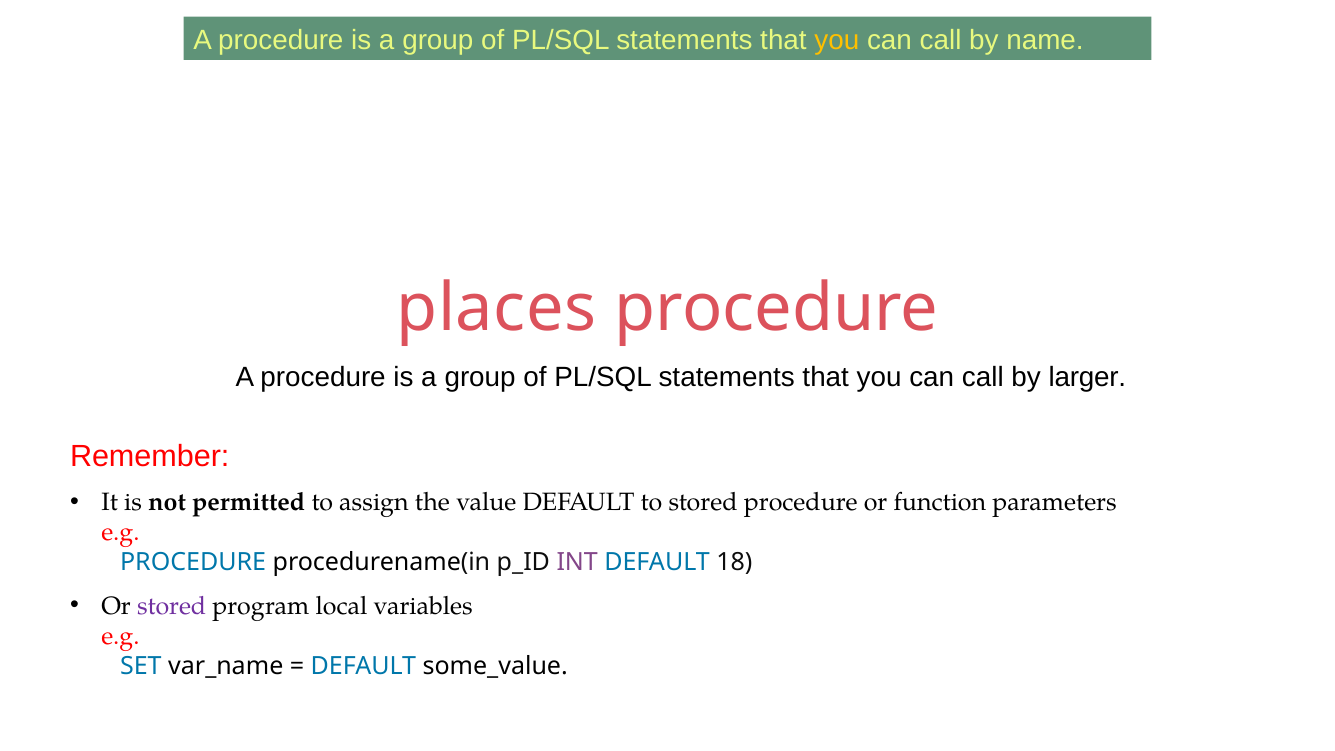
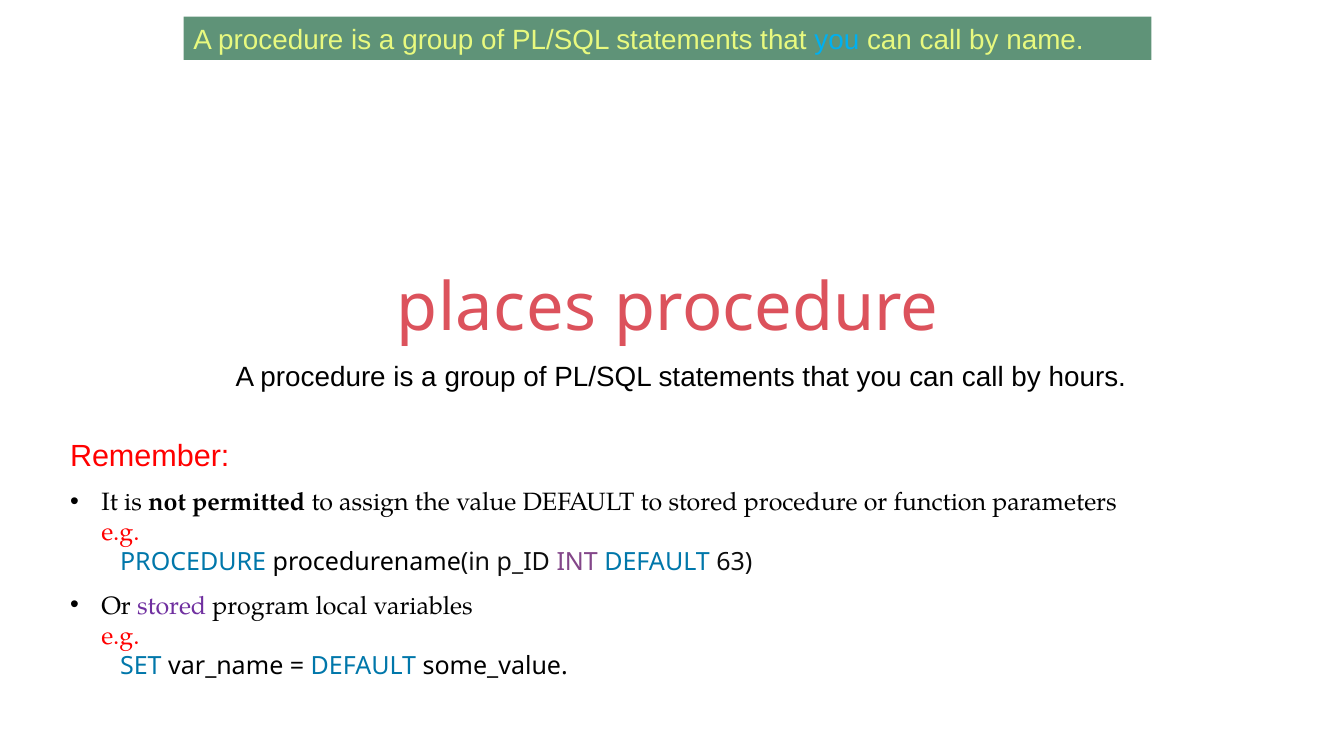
you at (837, 40) colour: yellow -> light blue
larger: larger -> hours
18: 18 -> 63
